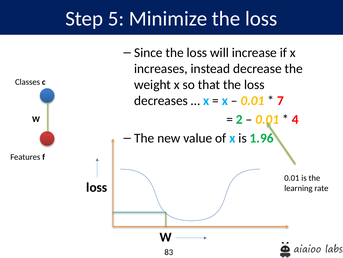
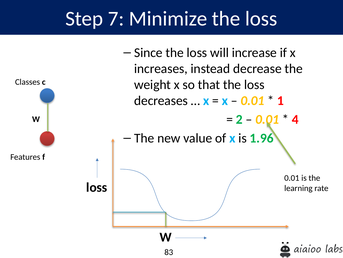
5: 5 -> 7
7: 7 -> 1
